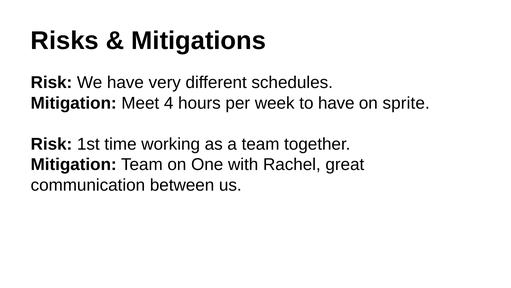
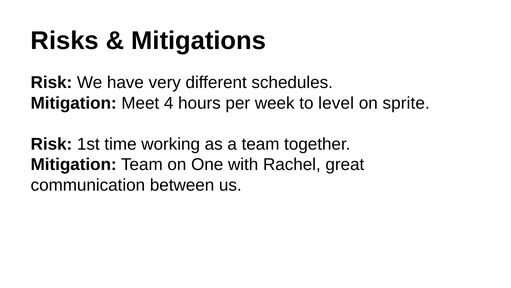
to have: have -> level
